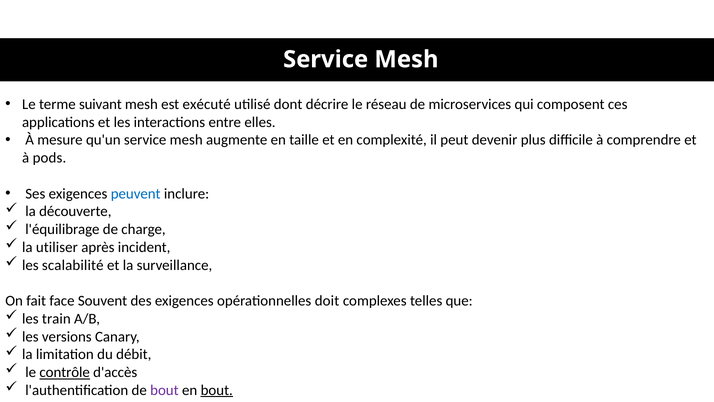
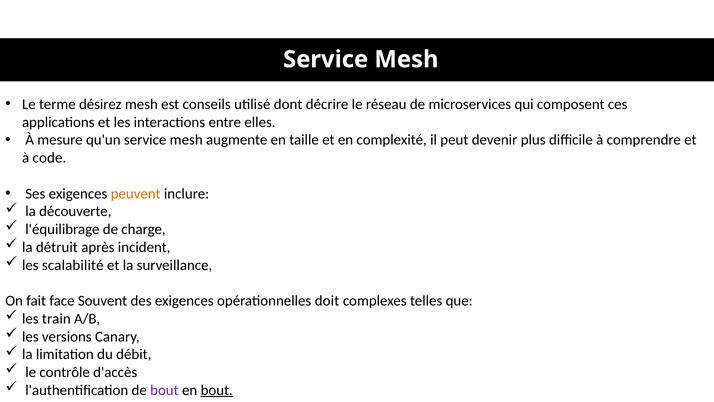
suivant: suivant -> désirez
exécuté: exécuté -> conseils
pods: pods -> code
peuvent colour: blue -> orange
utiliser: utiliser -> détruit
contrôle underline: present -> none
